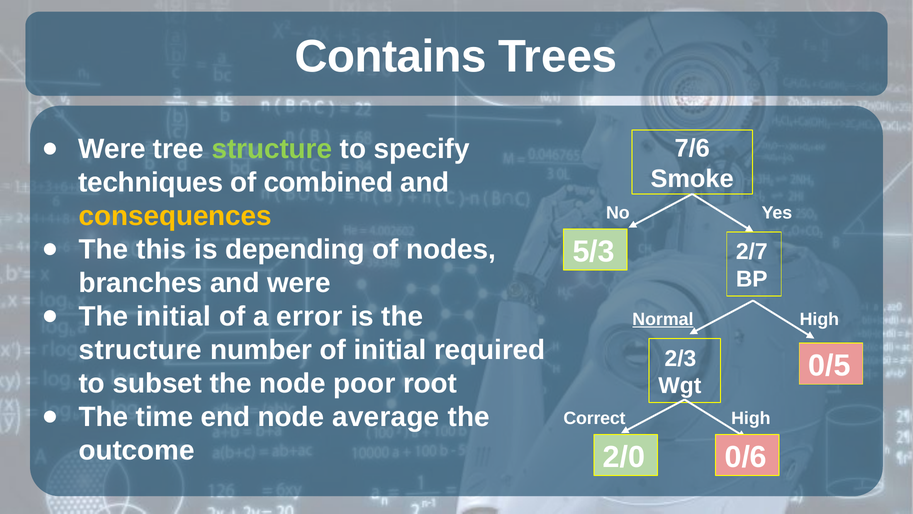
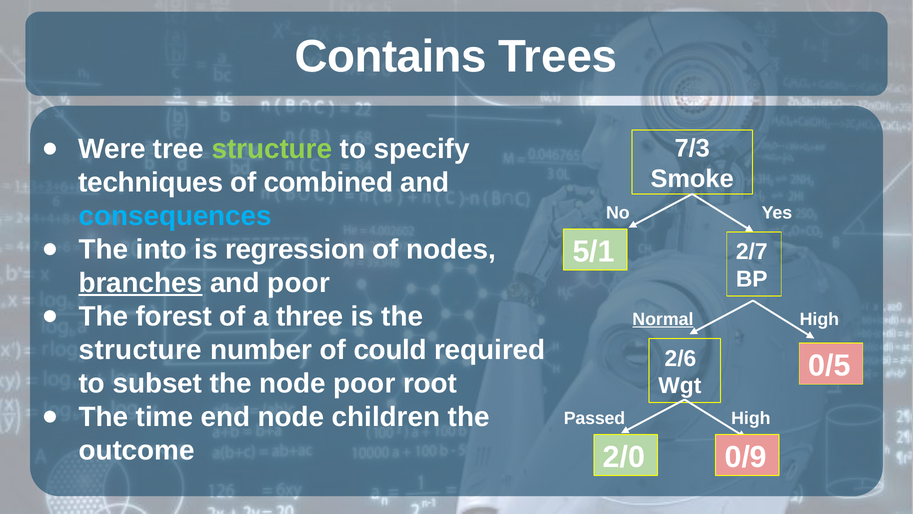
7/6: 7/6 -> 7/3
consequences colour: yellow -> light blue
this: this -> into
depending: depending -> regression
5/3: 5/3 -> 5/1
branches underline: none -> present
and were: were -> poor
The initial: initial -> forest
error: error -> three
of initial: initial -> could
2/3: 2/3 -> 2/6
average: average -> children
Correct: Correct -> Passed
0/6: 0/6 -> 0/9
